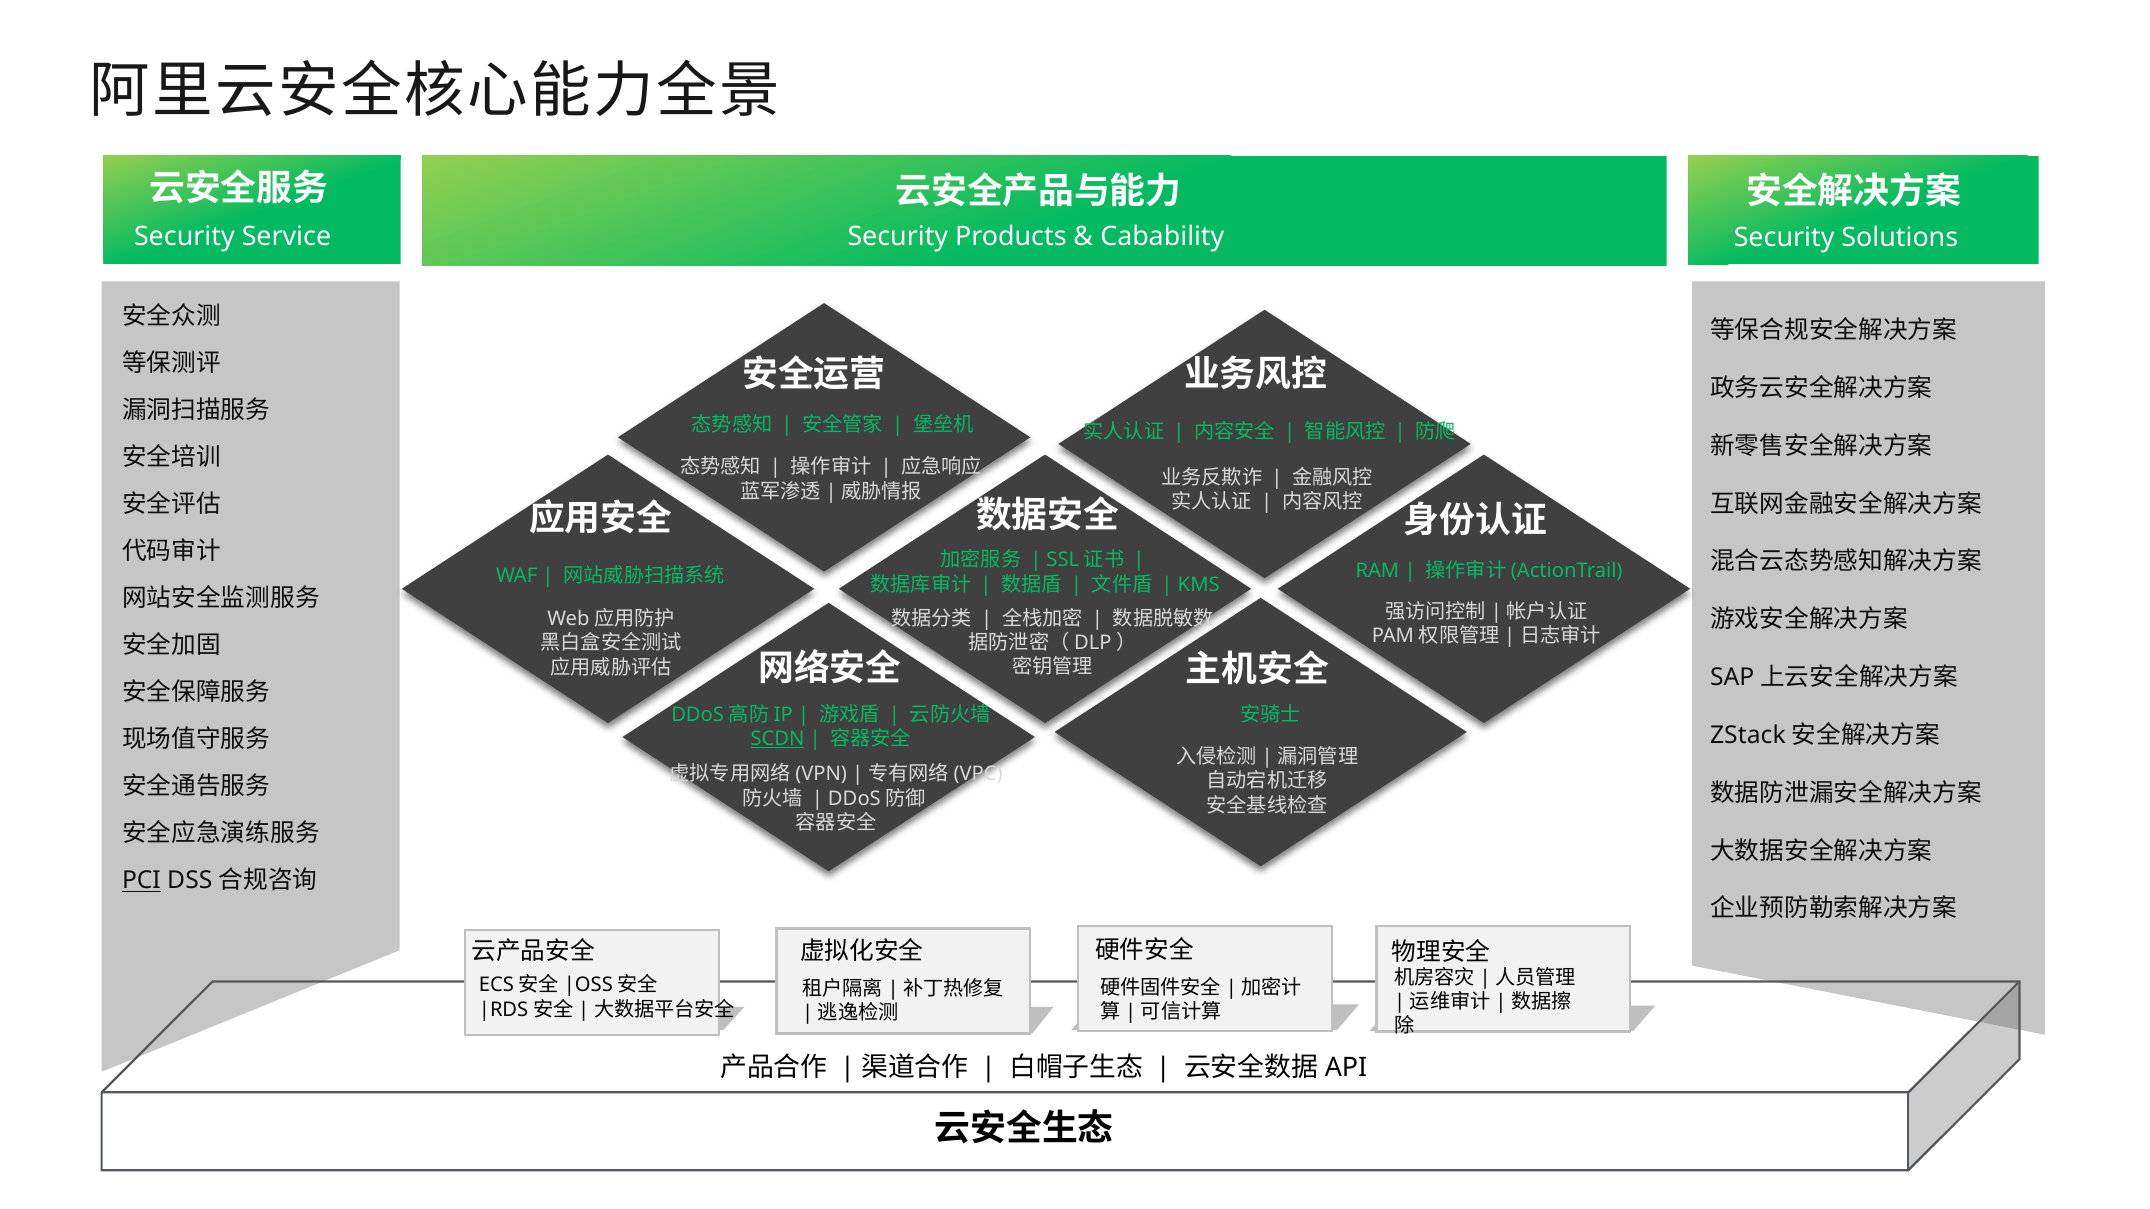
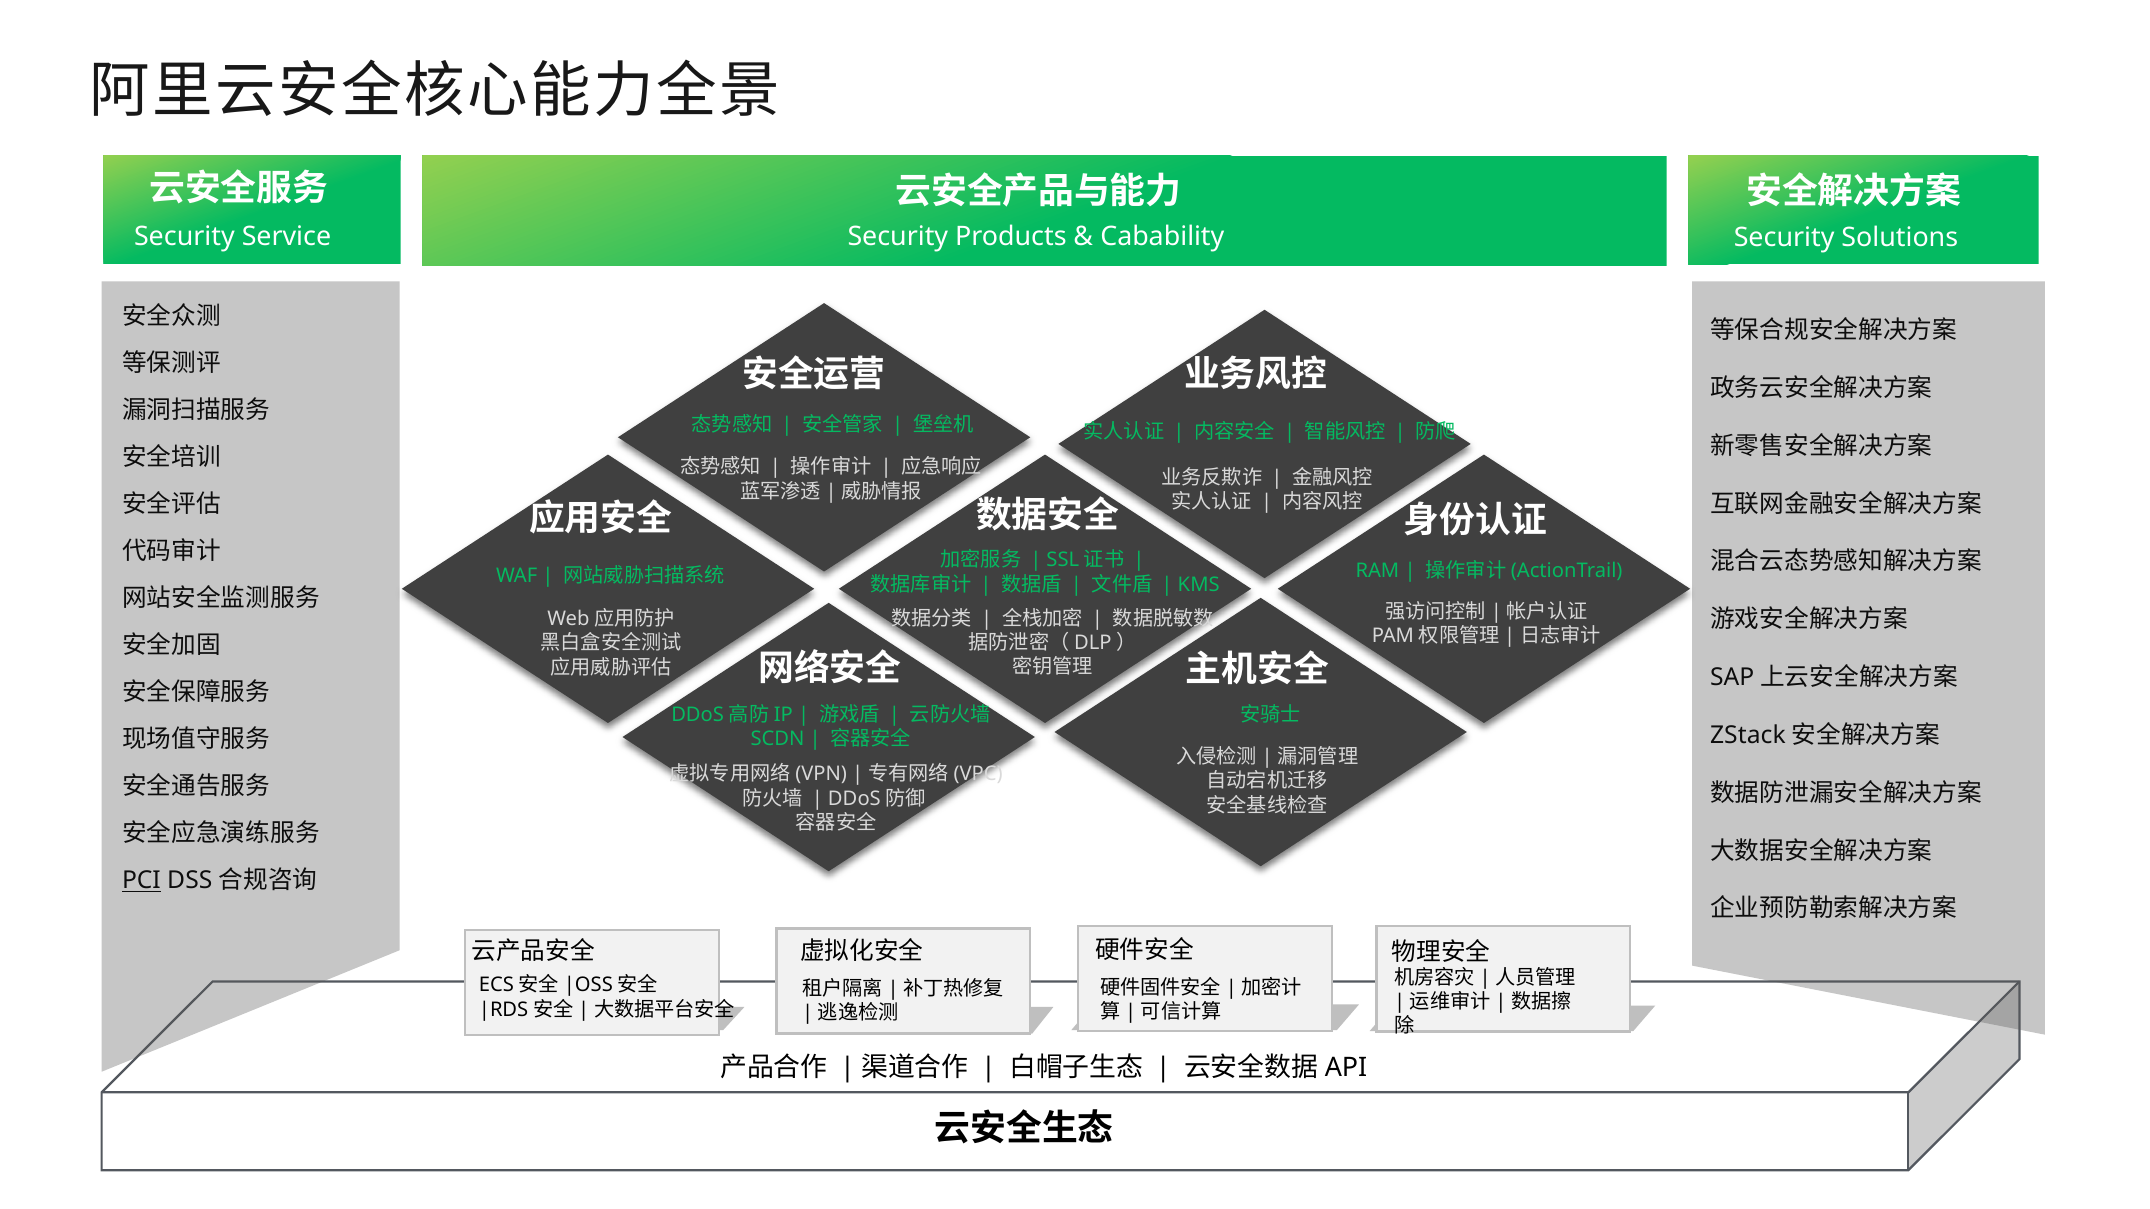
SCDN underline: present -> none
